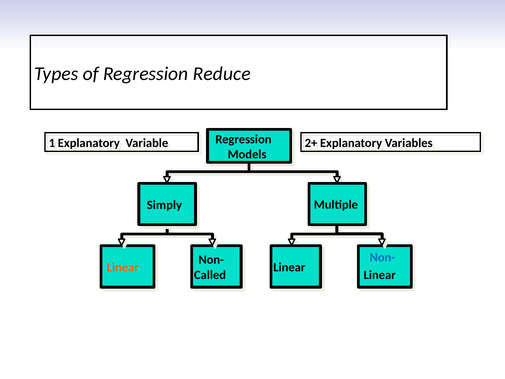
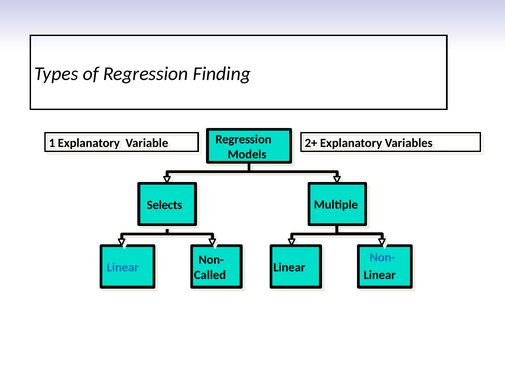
Reduce: Reduce -> Finding
Simply: Simply -> Selects
Linear at (123, 267) colour: orange -> blue
